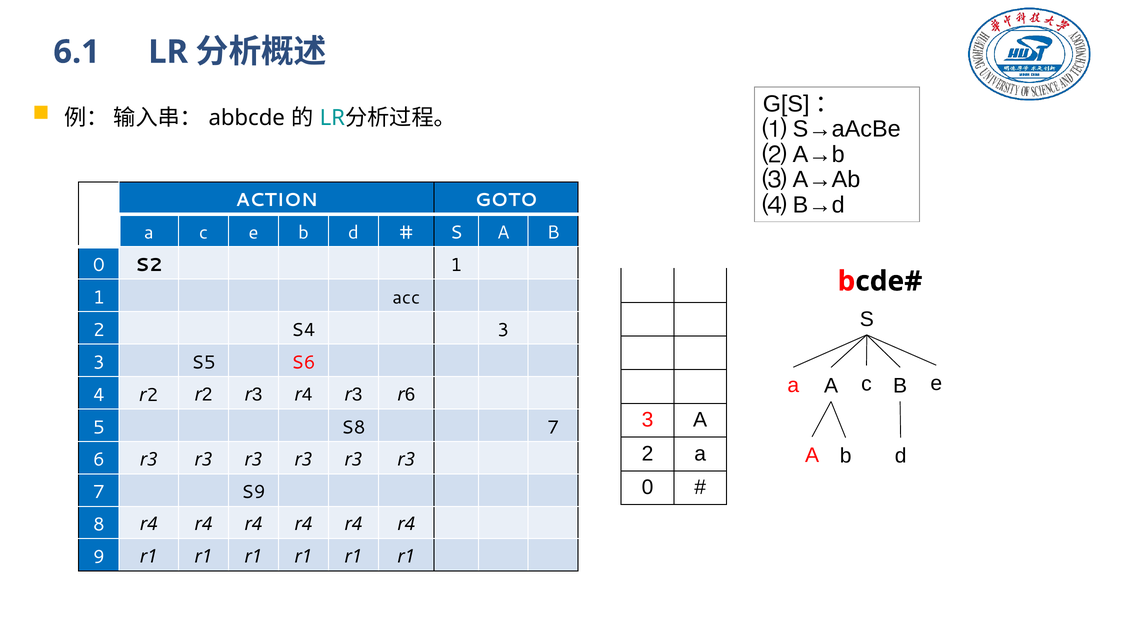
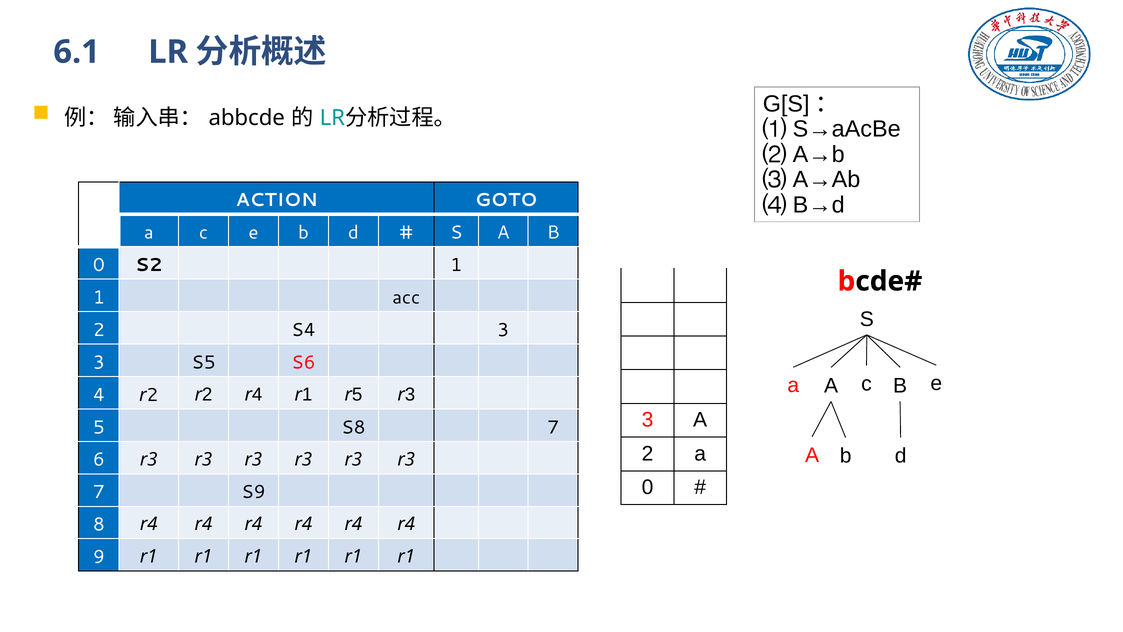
3 at (257, 394): 3 -> 4
4 at (307, 394): 4 -> 1
3 at (357, 394): 3 -> 5
6 at (410, 394): 6 -> 3
